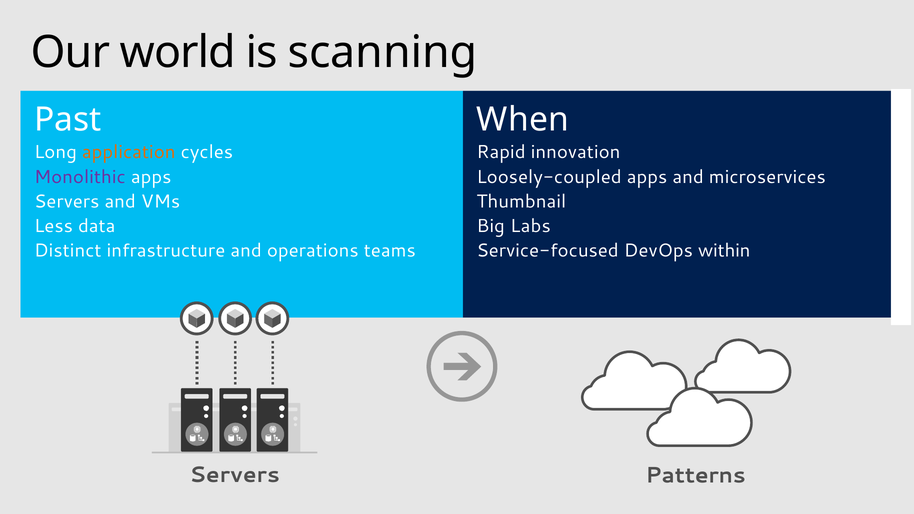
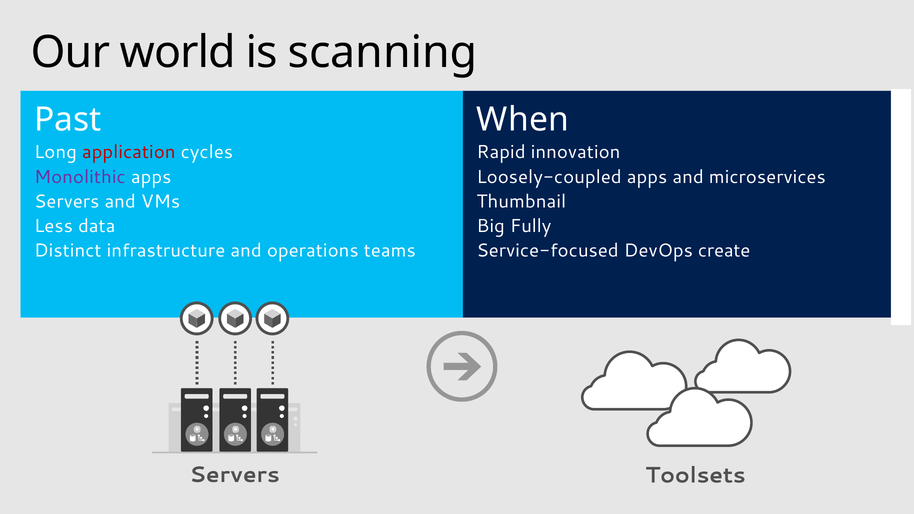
application colour: orange -> red
Labs: Labs -> Fully
within: within -> create
Patterns: Patterns -> Toolsets
